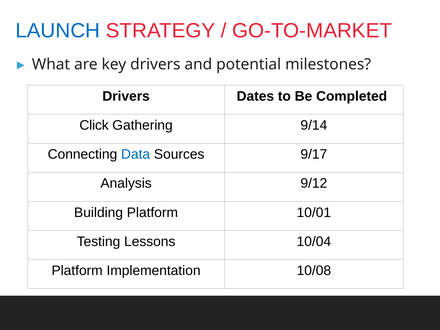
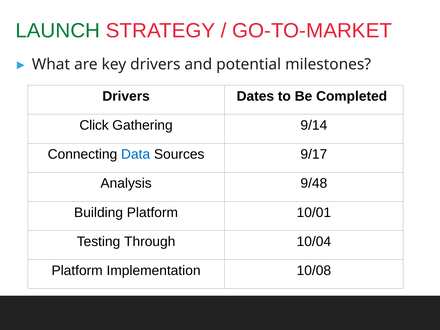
LAUNCH colour: blue -> green
9/12: 9/12 -> 9/48
Lessons: Lessons -> Through
